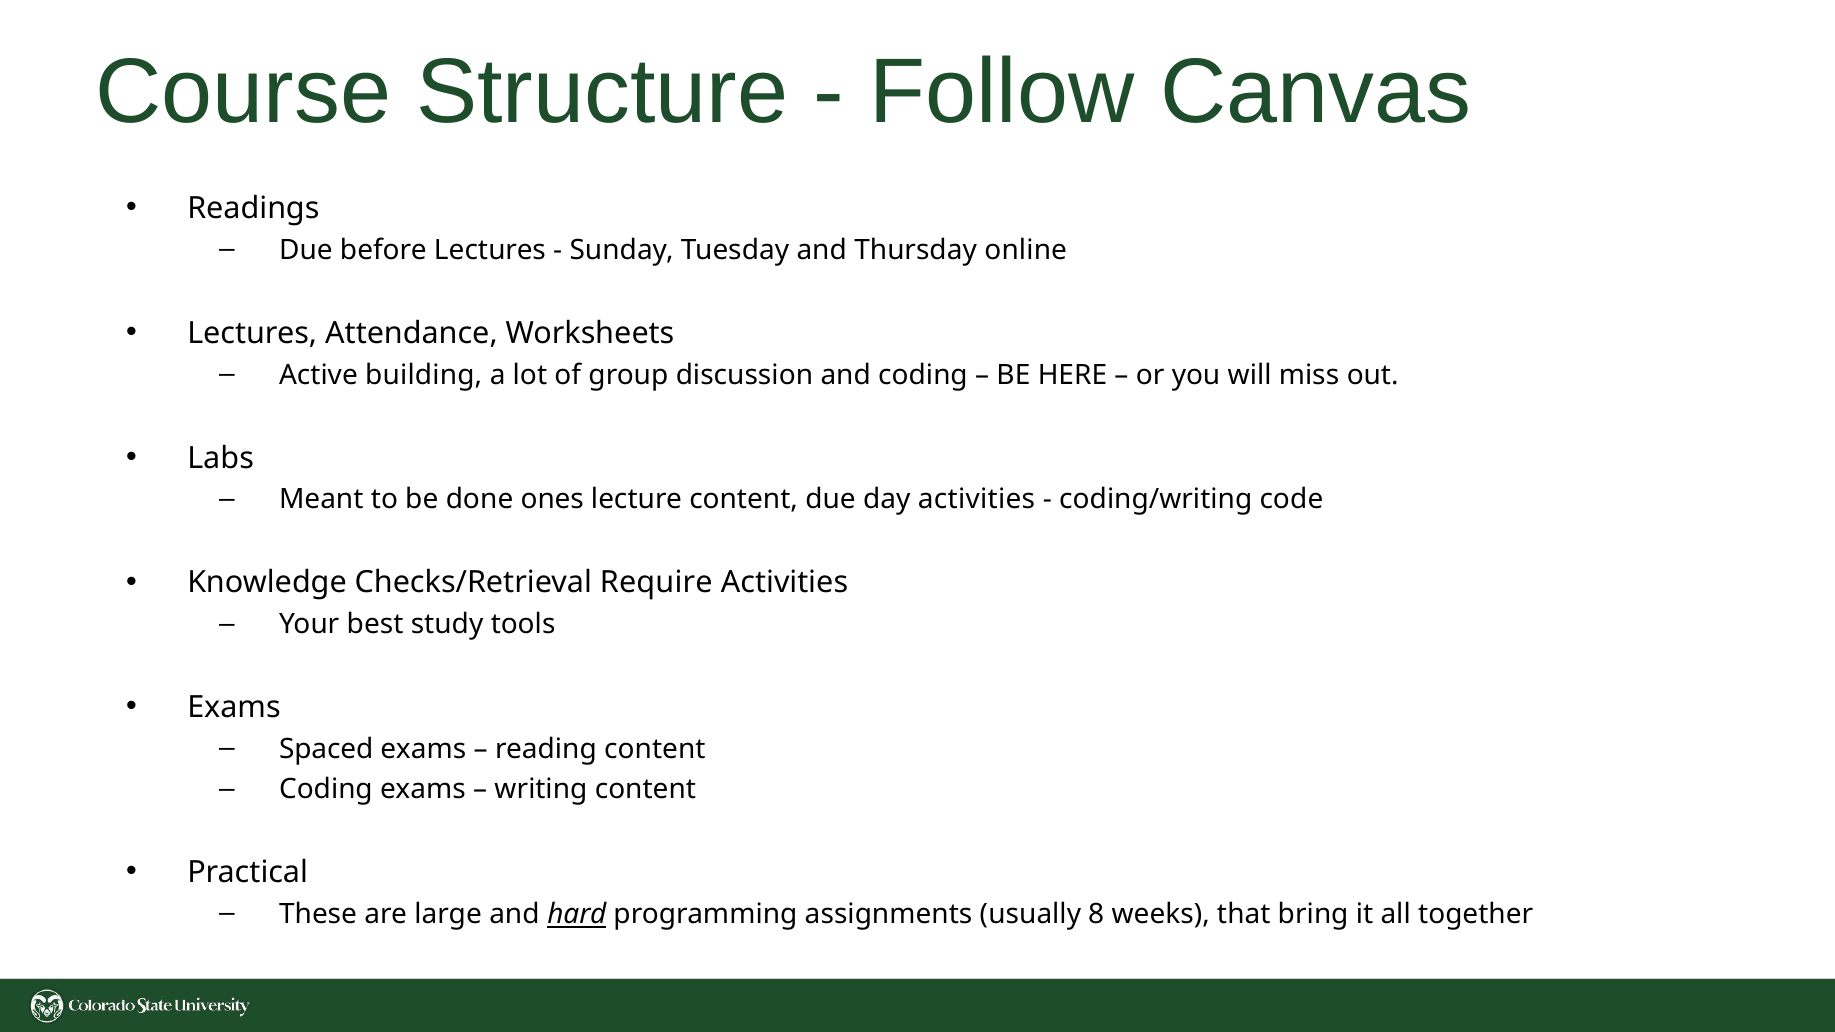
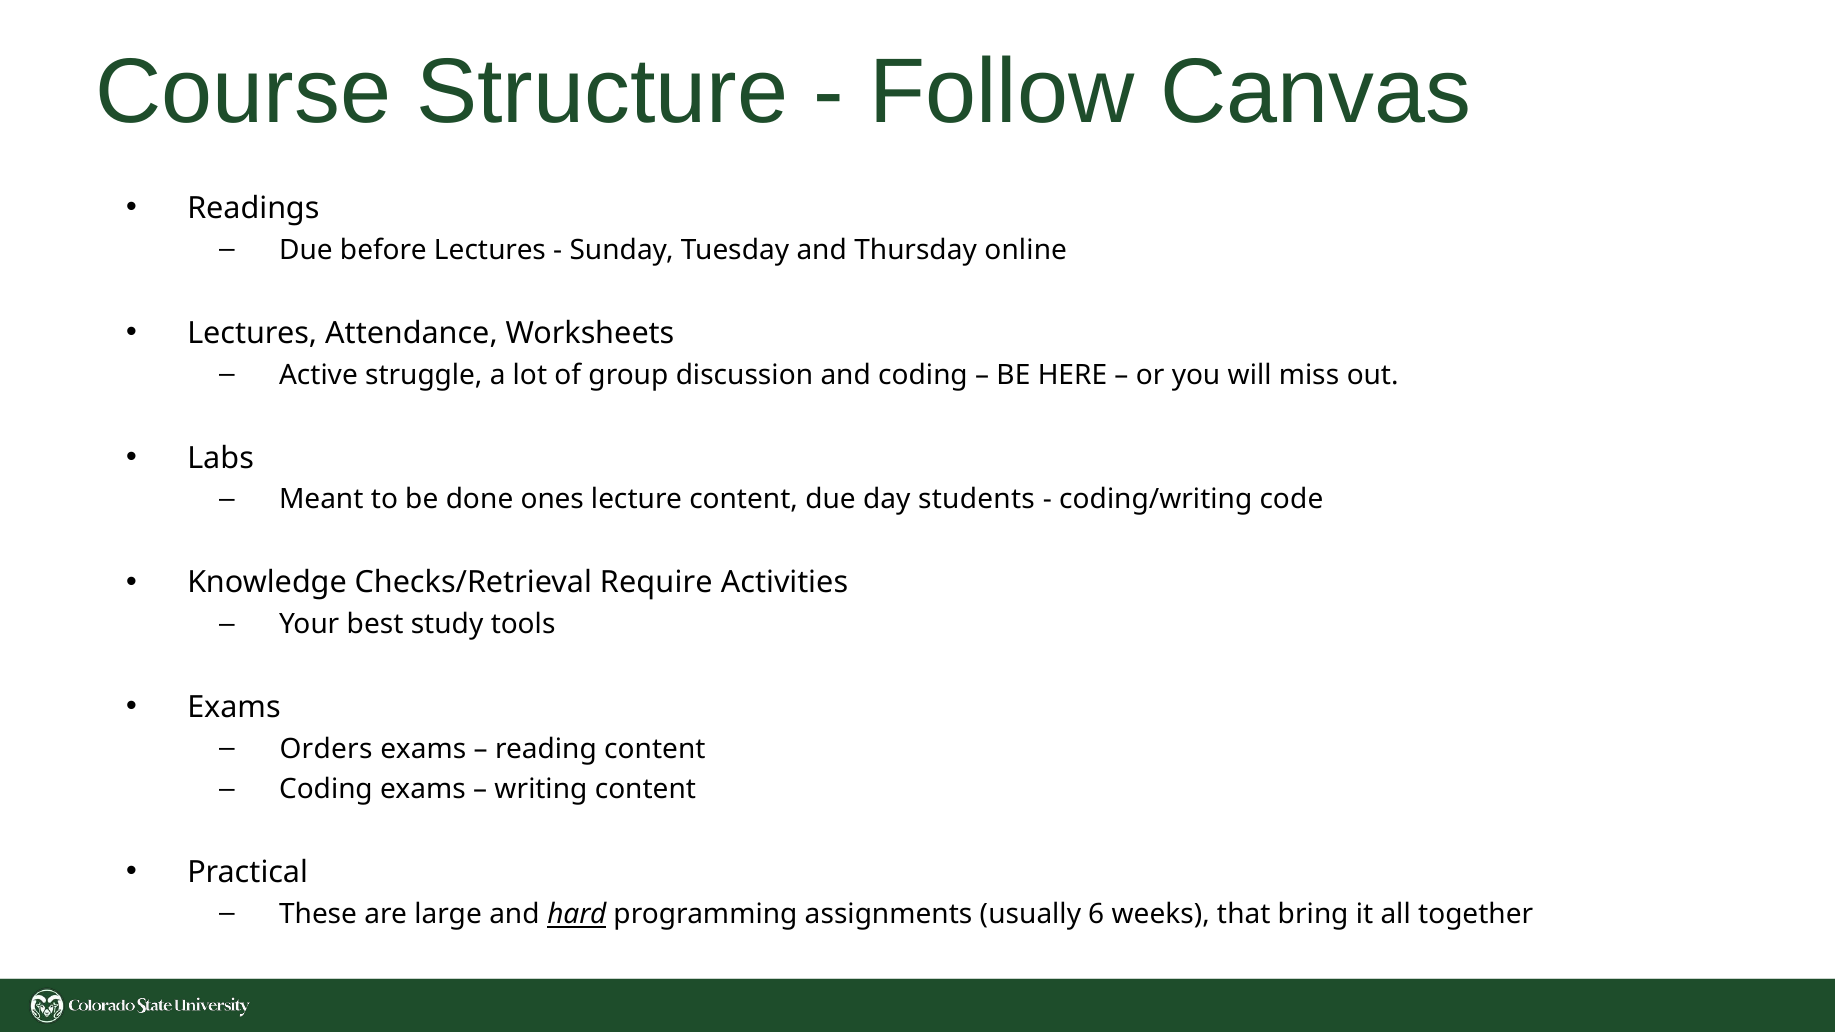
building: building -> struggle
day activities: activities -> students
Spaced: Spaced -> Orders
8: 8 -> 6
